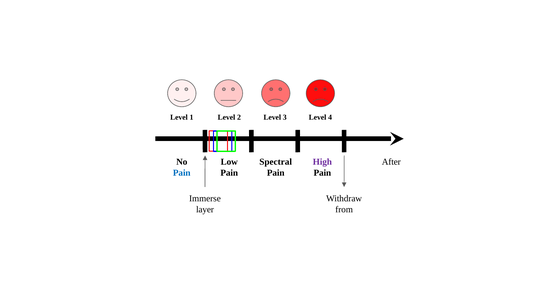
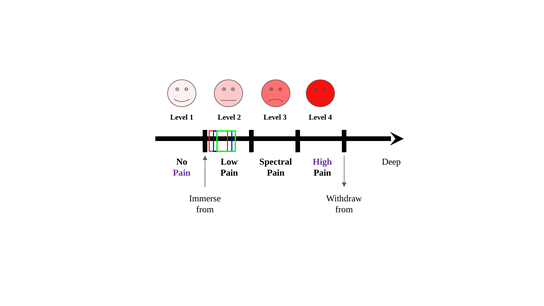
After: After -> Deep
Pain at (182, 173) colour: blue -> purple
layer at (205, 209): layer -> from
